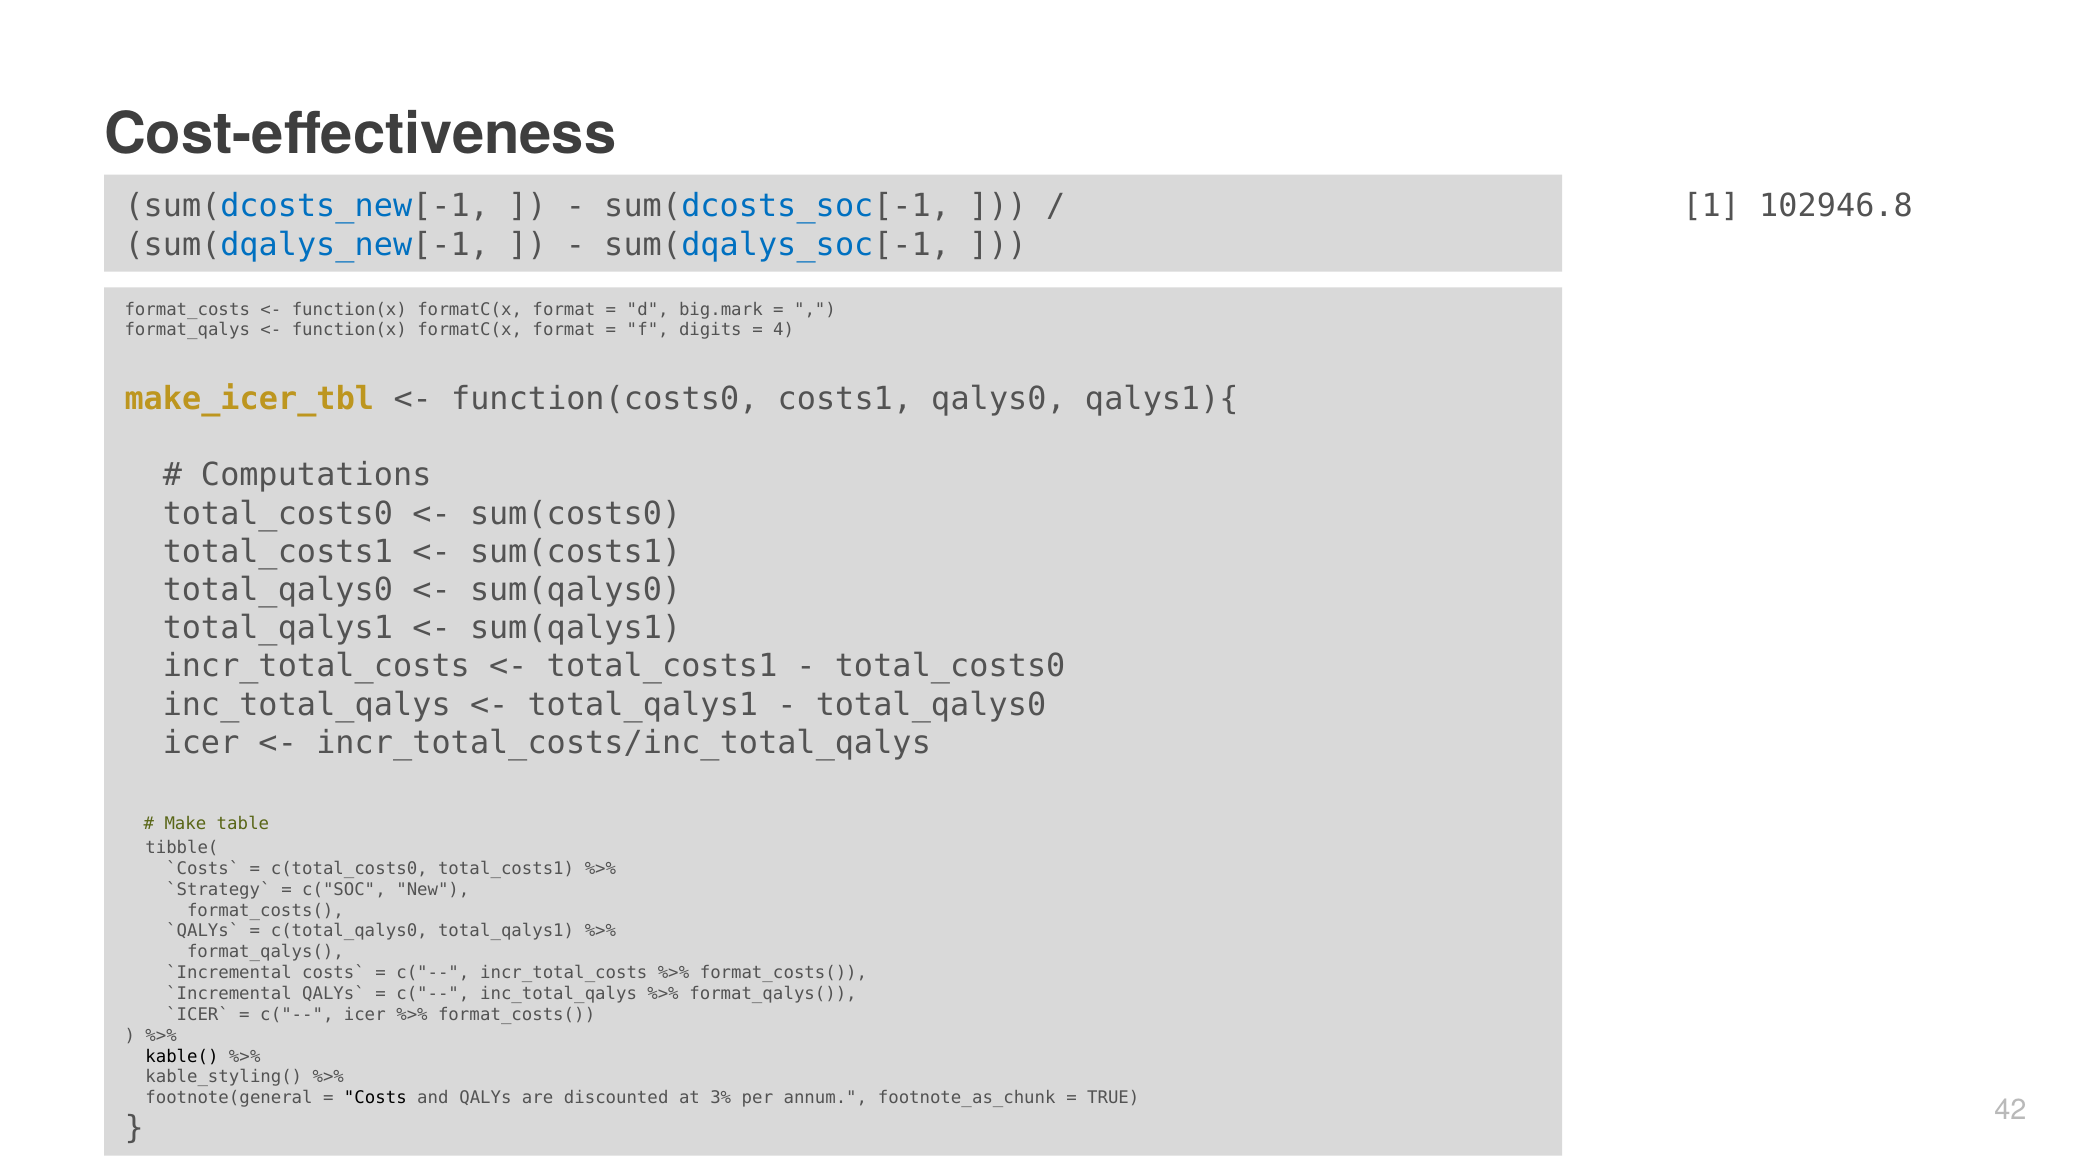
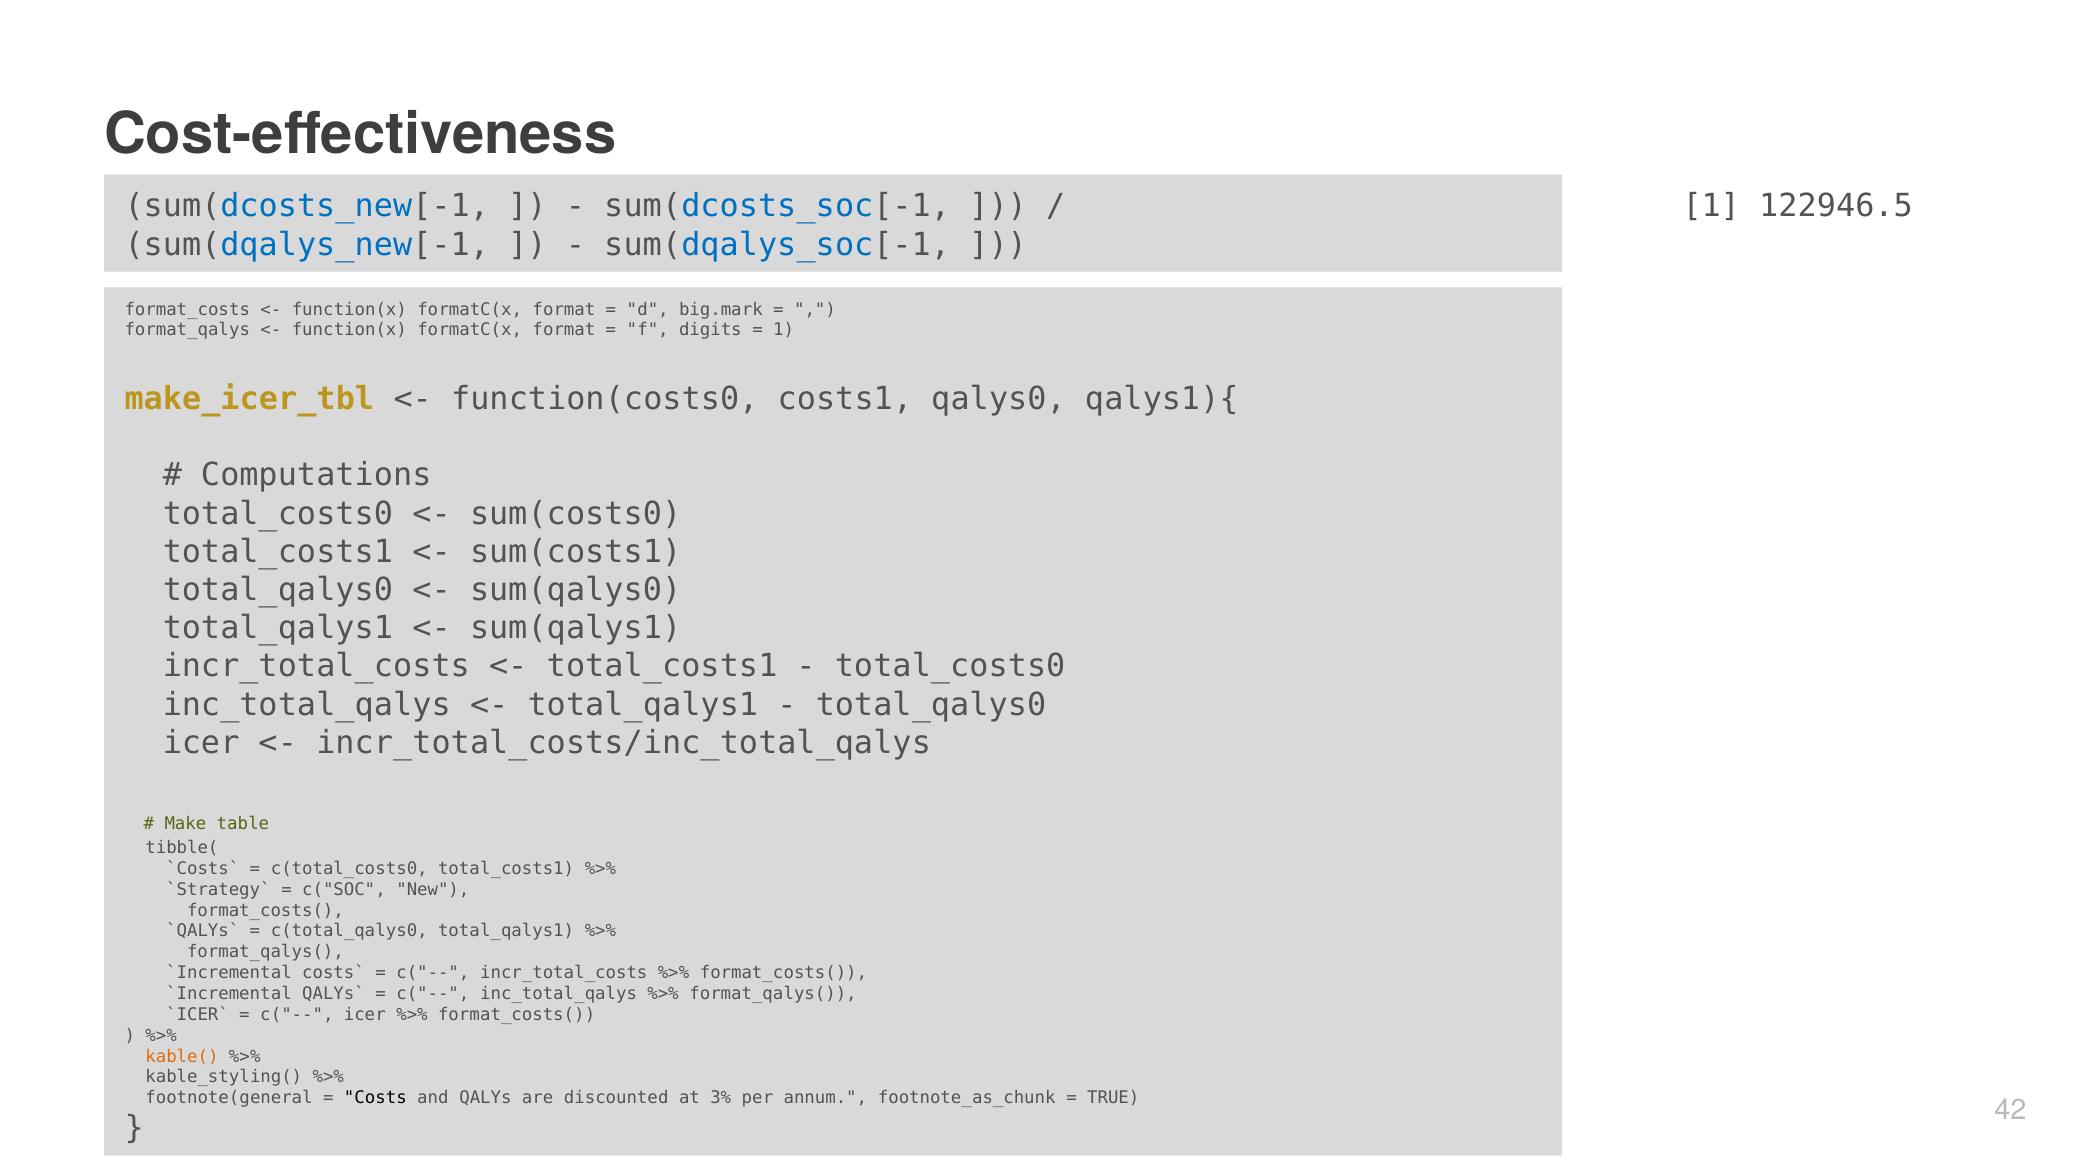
102946.8: 102946.8 -> 122946.5
4 at (784, 330): 4 -> 1
kable( colour: black -> orange
